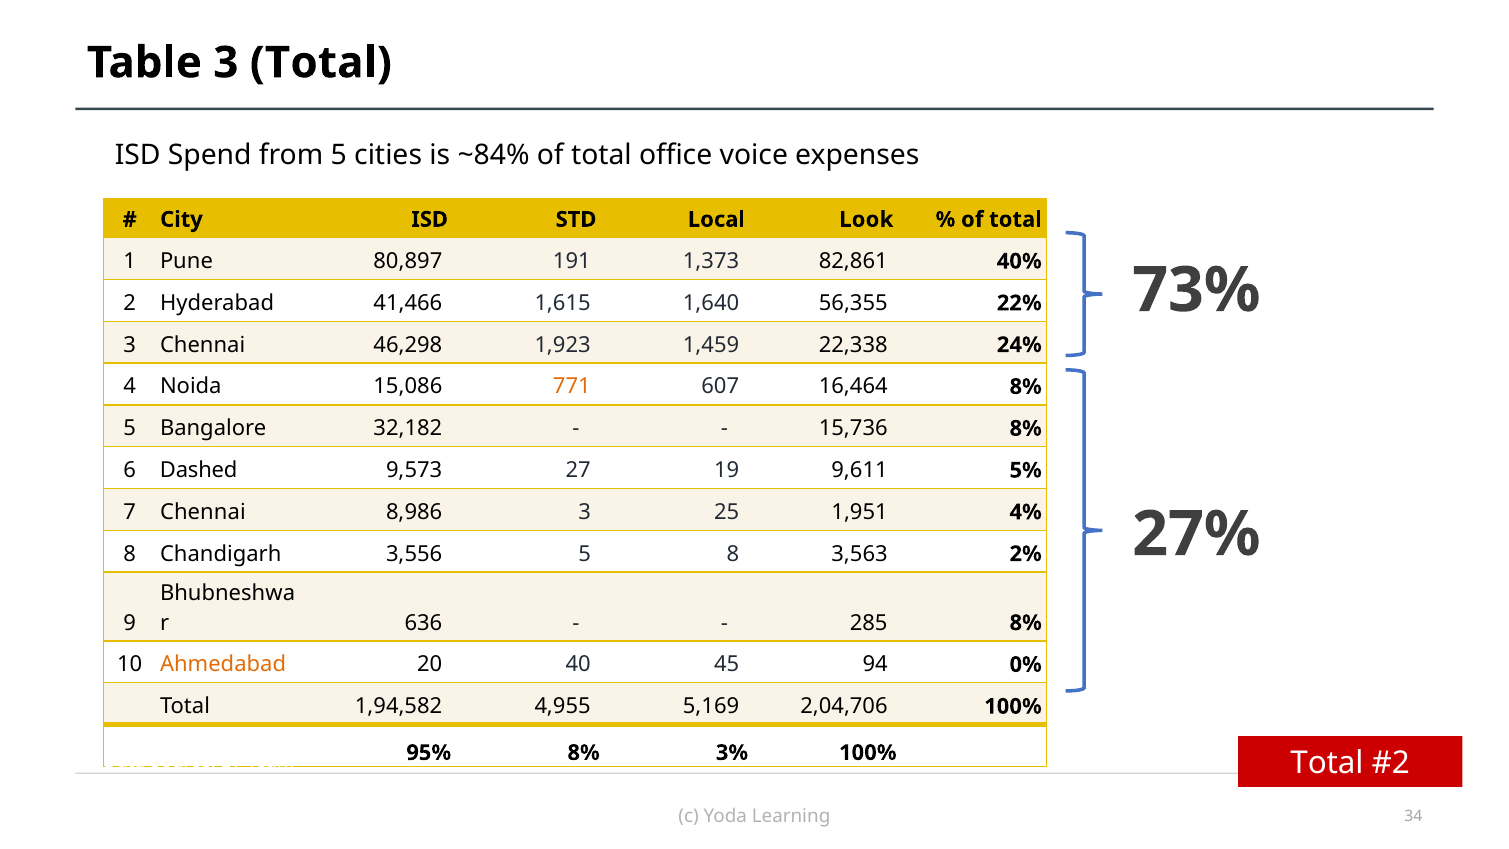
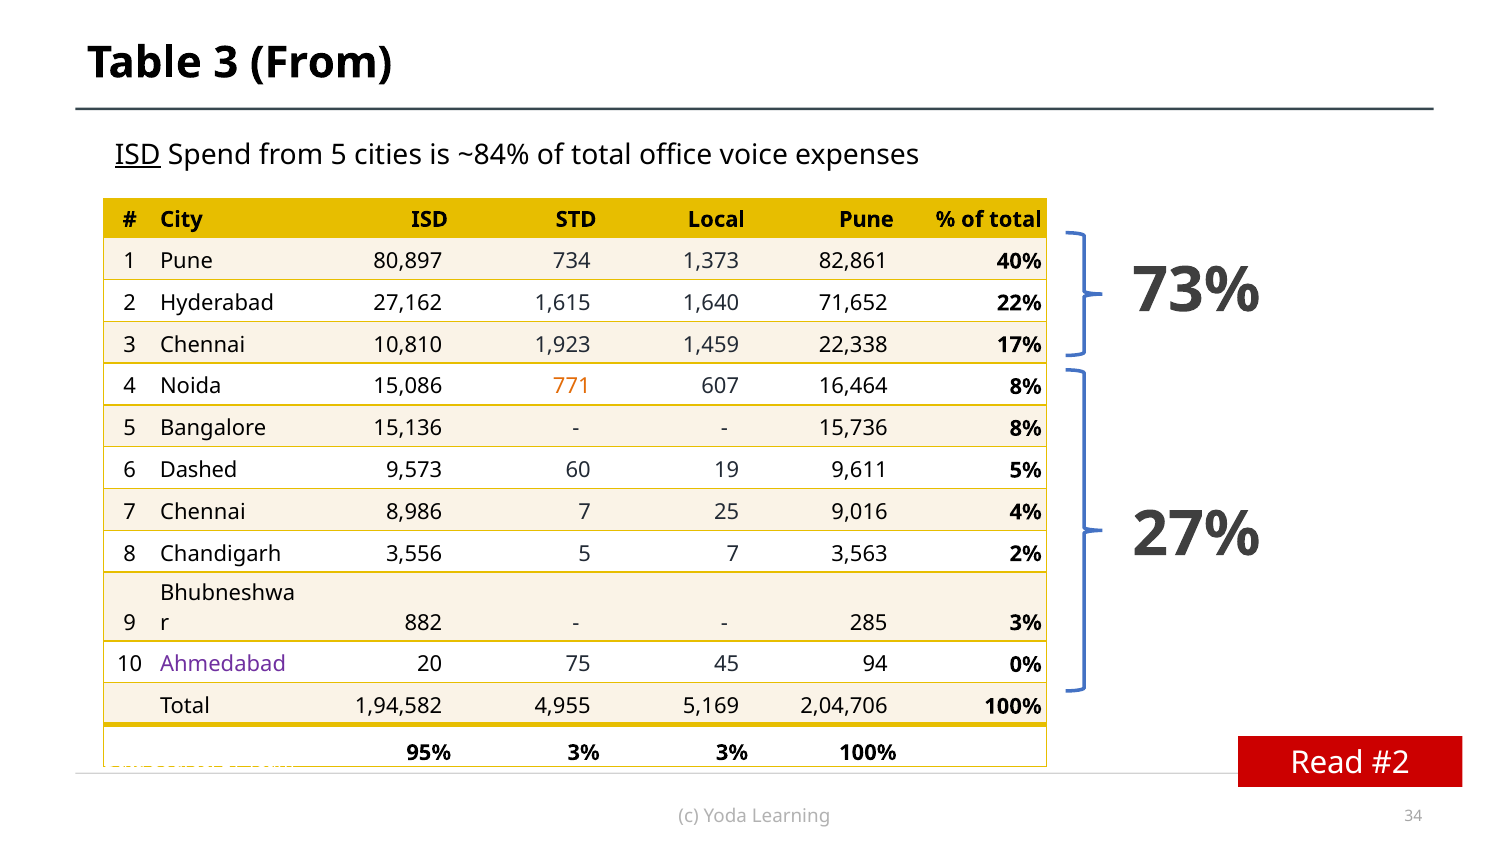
3 Total: Total -> From
ISD at (138, 155) underline: none -> present
Local Look: Look -> Pune
191: 191 -> 734
41,466: 41,466 -> 27,162
56,355: 56,355 -> 71,652
46,298: 46,298 -> 10,810
24%: 24% -> 17%
32,182: 32,182 -> 15,136
27: 27 -> 60
8,986 3: 3 -> 7
1,951: 1,951 -> 9,016
5 8: 8 -> 7
636: 636 -> 882
285 8%: 8% -> 3%
Ahmedabad colour: orange -> purple
40: 40 -> 75
95% 8%: 8% -> 3%
Team Total: Total -> Read
